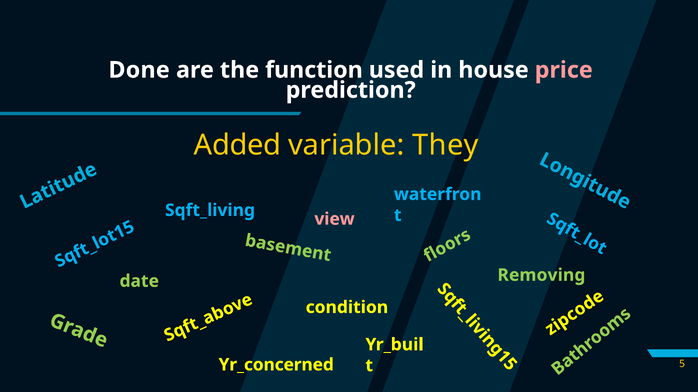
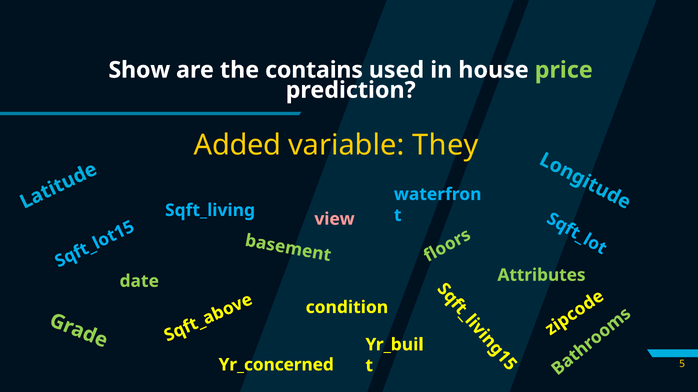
Done: Done -> Show
function: function -> contains
price colour: pink -> light green
Removing: Removing -> Attributes
